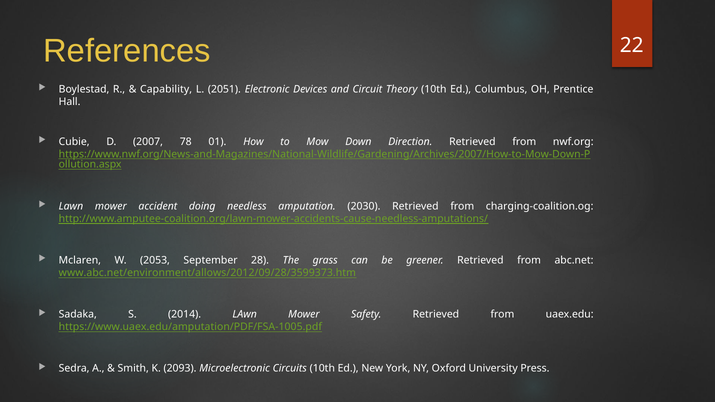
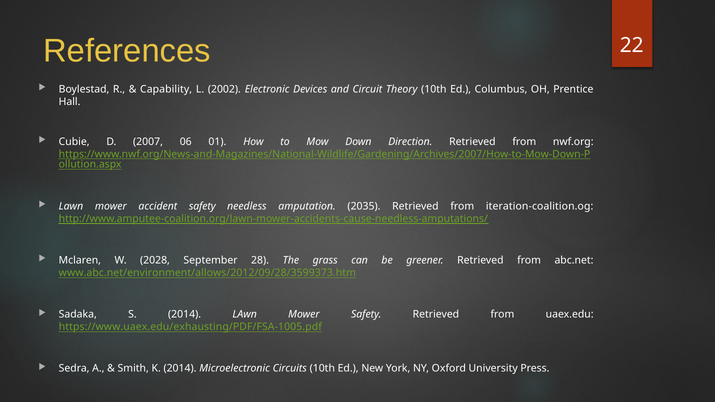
2051: 2051 -> 2002
78: 78 -> 06
accident doing: doing -> safety
2030: 2030 -> 2035
charging-coalition.og: charging-coalition.og -> iteration-coalition.og
2053: 2053 -> 2028
https://www.uaex.edu/amputation/PDF/FSA-1005.pdf: https://www.uaex.edu/amputation/PDF/FSA-1005.pdf -> https://www.uaex.edu/exhausting/PDF/FSA-1005.pdf
K 2093: 2093 -> 2014
